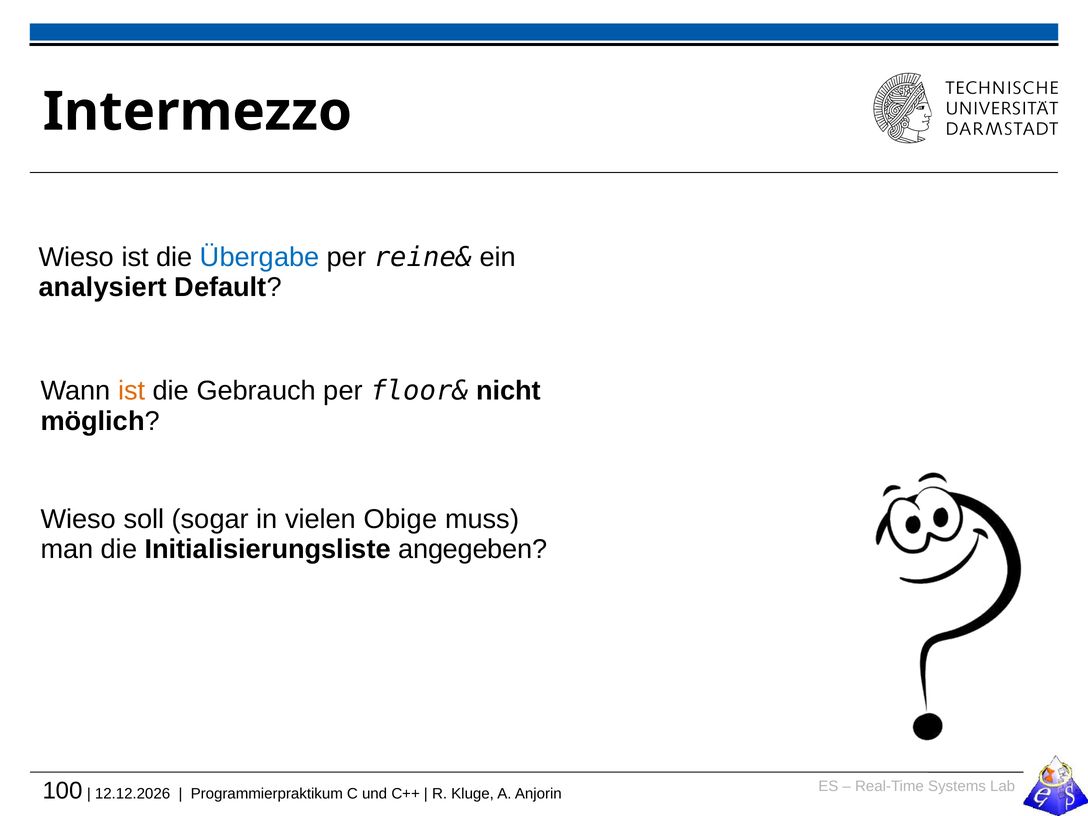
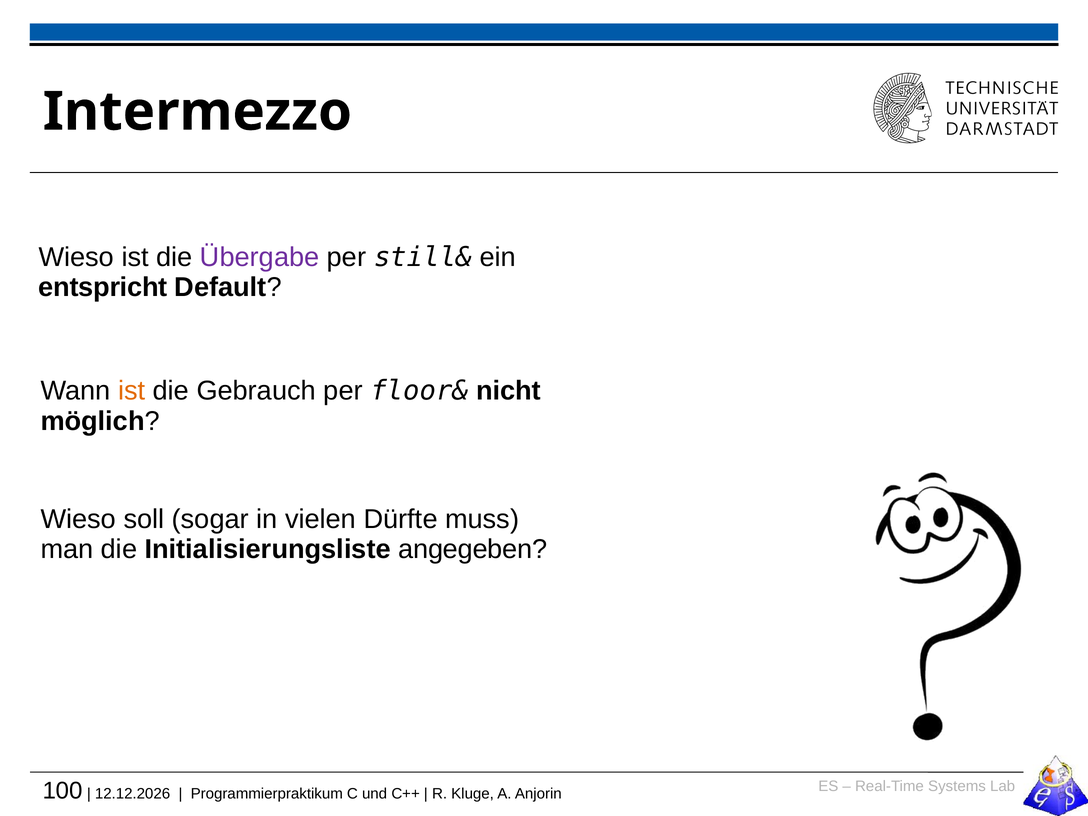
Übergabe colour: blue -> purple
reine&: reine& -> still&
analysiert: analysiert -> entspricht
Obige: Obige -> Dürfte
